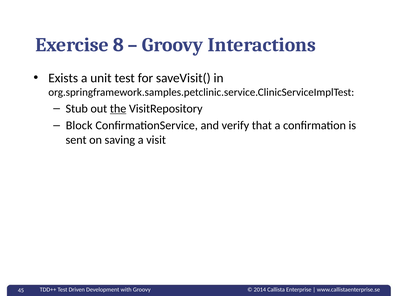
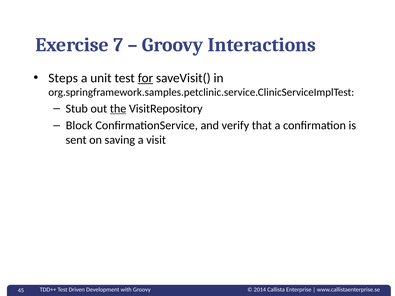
8: 8 -> 7
Exists: Exists -> Steps
for underline: none -> present
